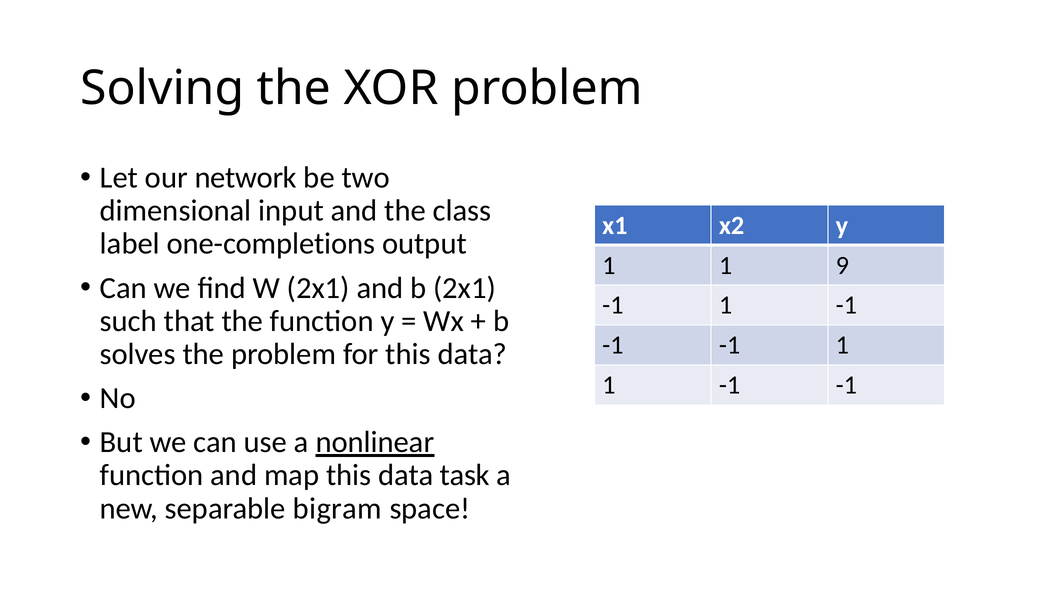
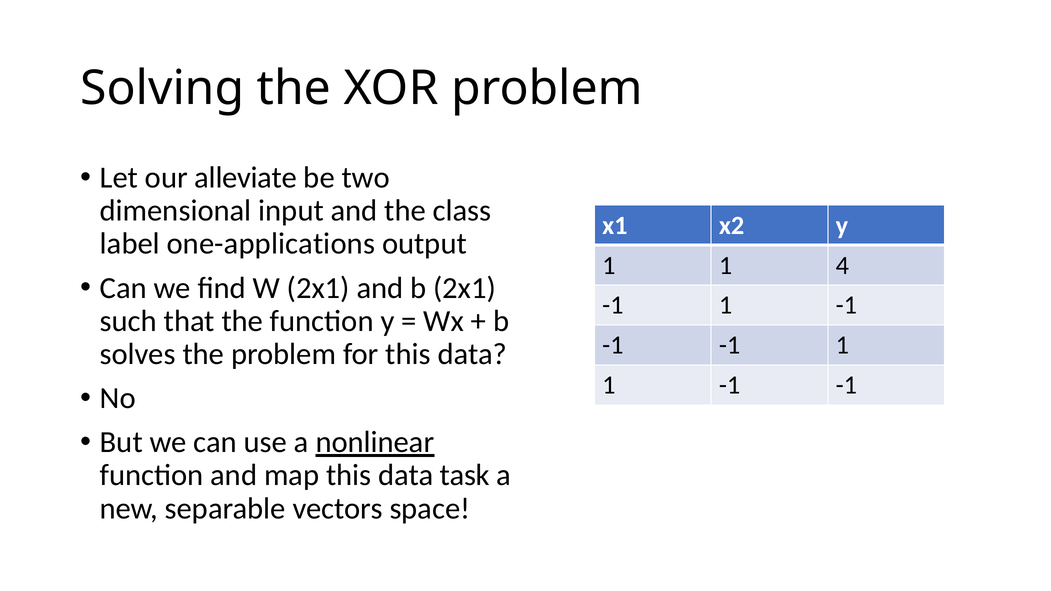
network: network -> alleviate
one-completions: one-completions -> one-applications
9: 9 -> 4
bigram: bigram -> vectors
